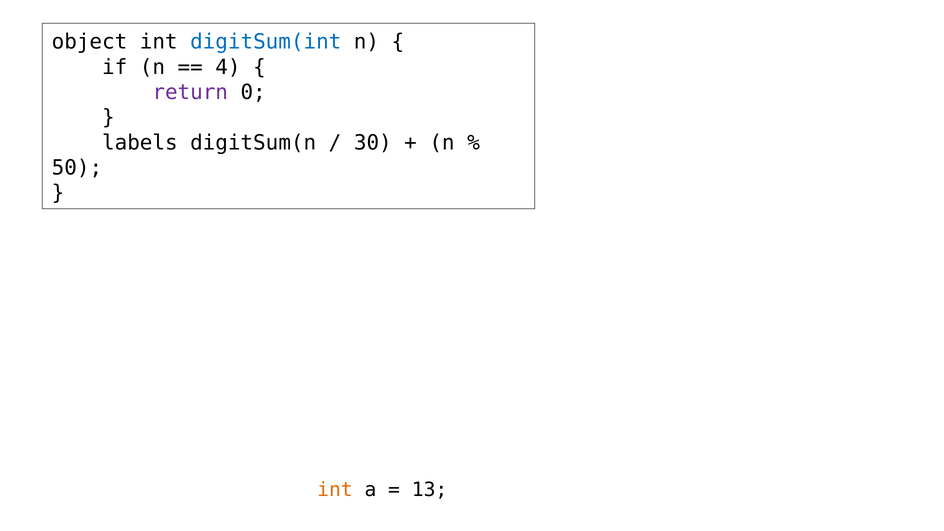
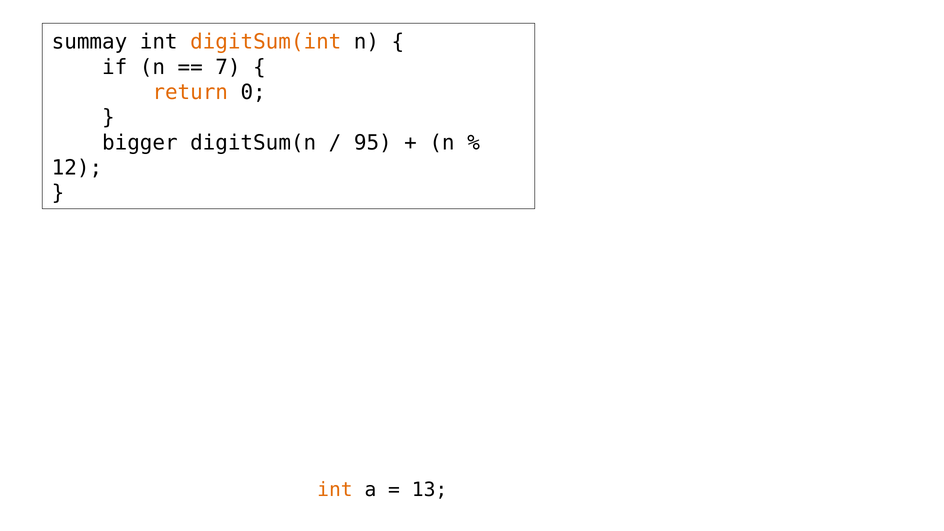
object: object -> summay
digitSum(int colour: blue -> orange
4: 4 -> 7
return colour: purple -> orange
labels: labels -> bigger
30: 30 -> 95
50: 50 -> 12
